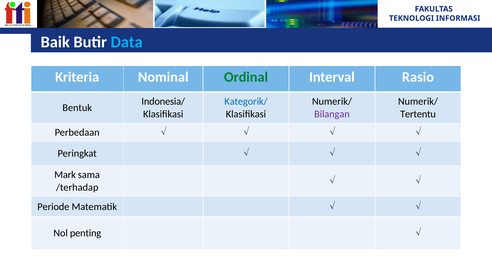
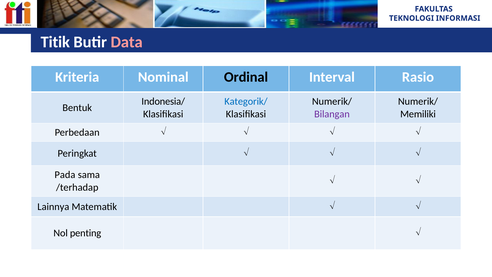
Baik: Baik -> Titik
Data colour: light blue -> pink
Ordinal colour: green -> black
Tertentu: Tertentu -> Memiliki
Mark: Mark -> Pada
Periode: Periode -> Lainnya
